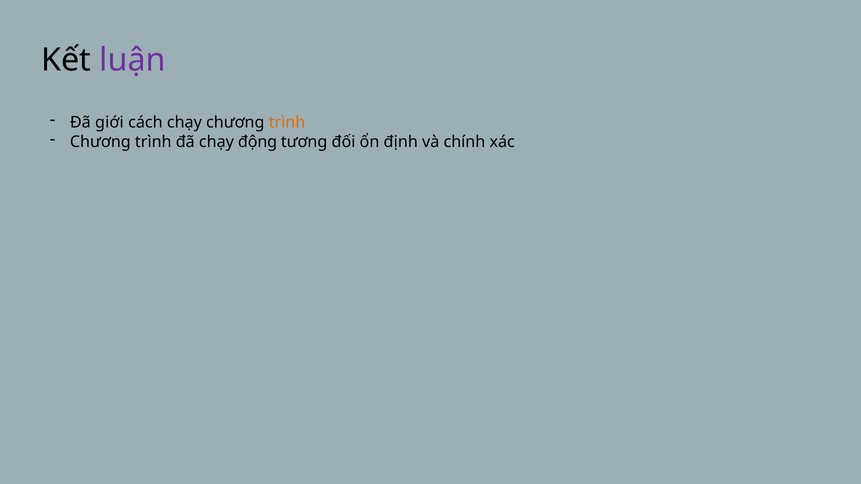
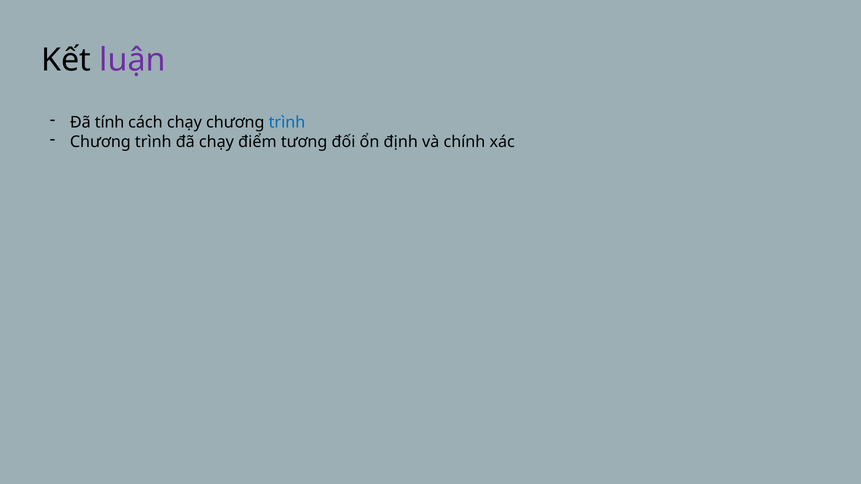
giới: giới -> tính
trình at (287, 123) colour: orange -> blue
động: động -> điểm
